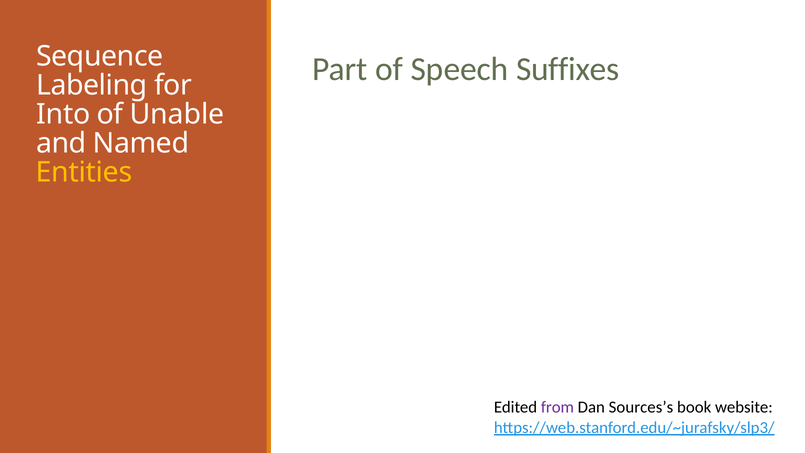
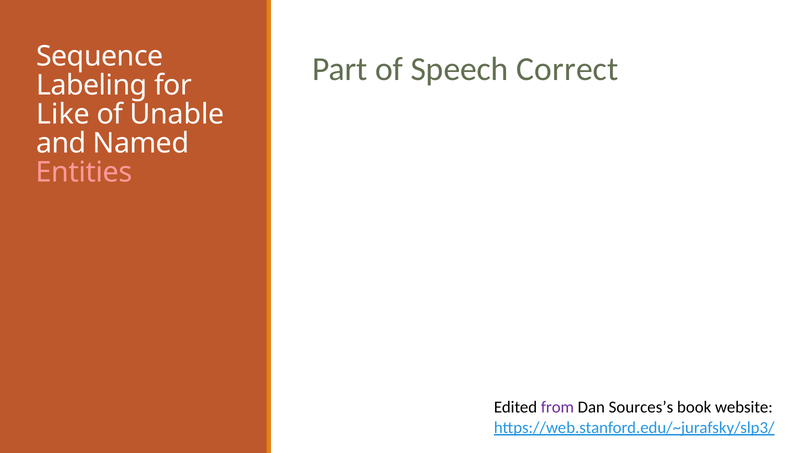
Suffixes: Suffixes -> Correct
Into: Into -> Like
Entities colour: yellow -> pink
